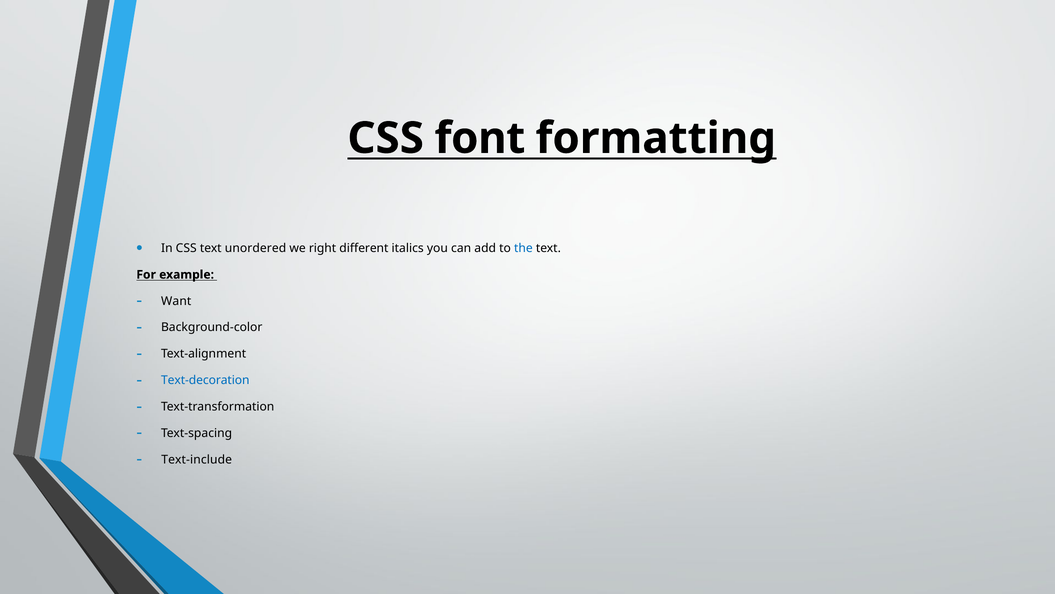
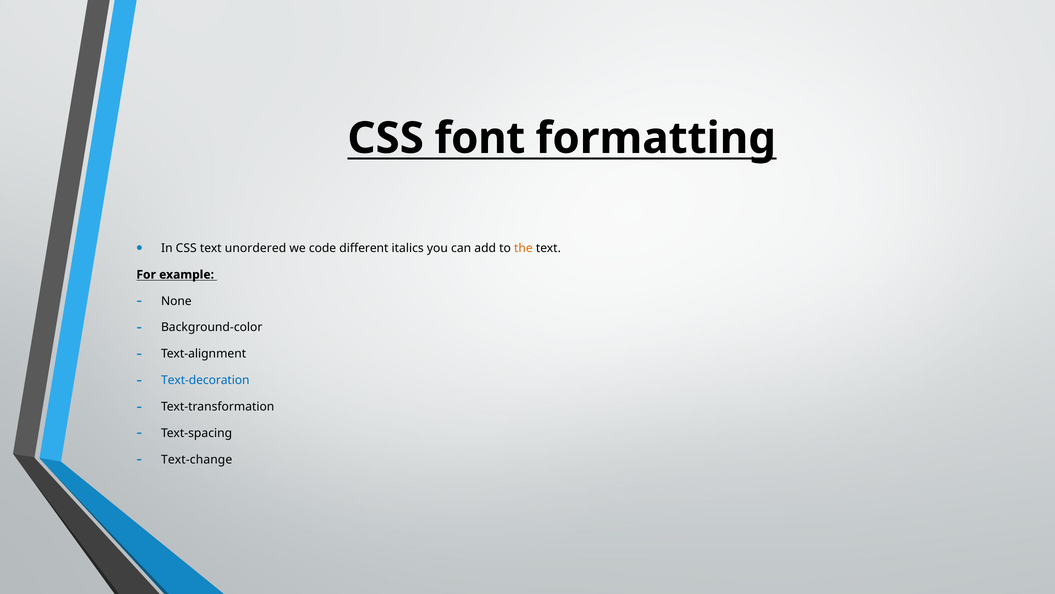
right: right -> code
the colour: blue -> orange
Want: Want -> None
Text-include: Text-include -> Text-change
